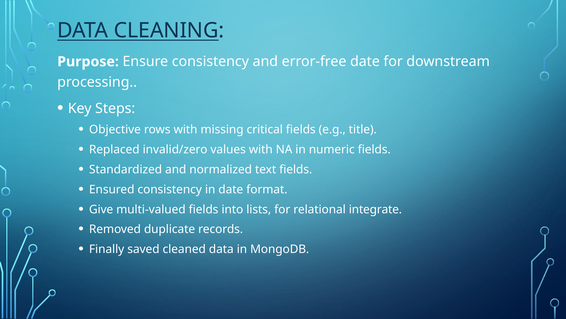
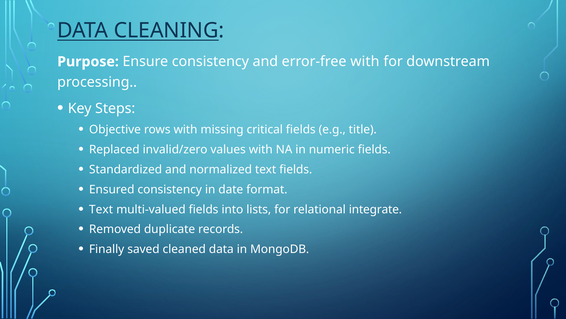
error-free date: date -> with
Give at (101, 209): Give -> Text
